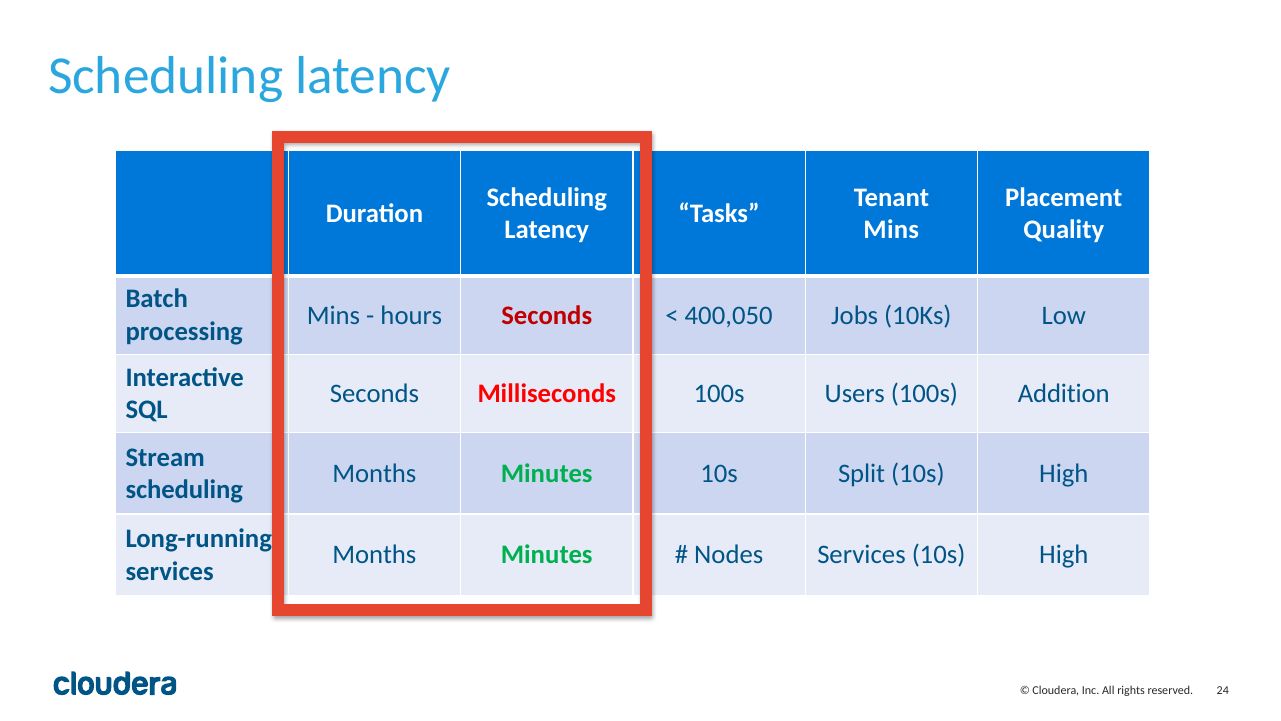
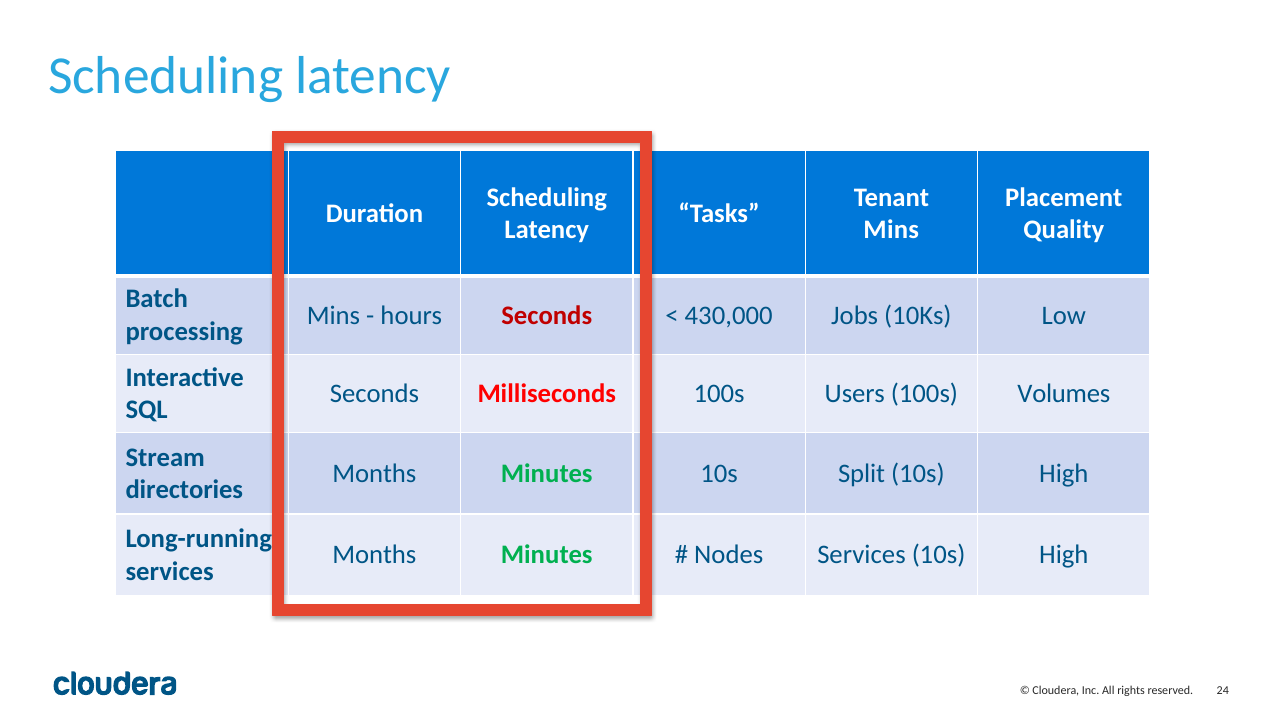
400,050: 400,050 -> 430,000
Addition: Addition -> Volumes
scheduling at (184, 490): scheduling -> directories
